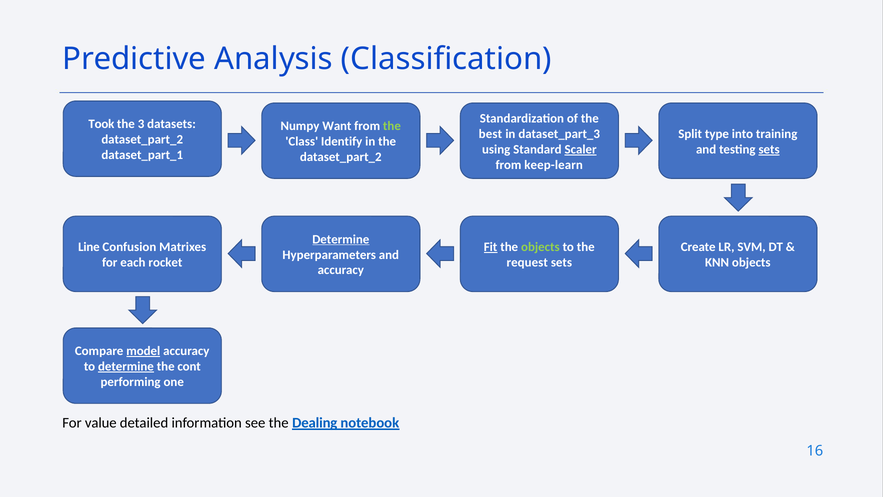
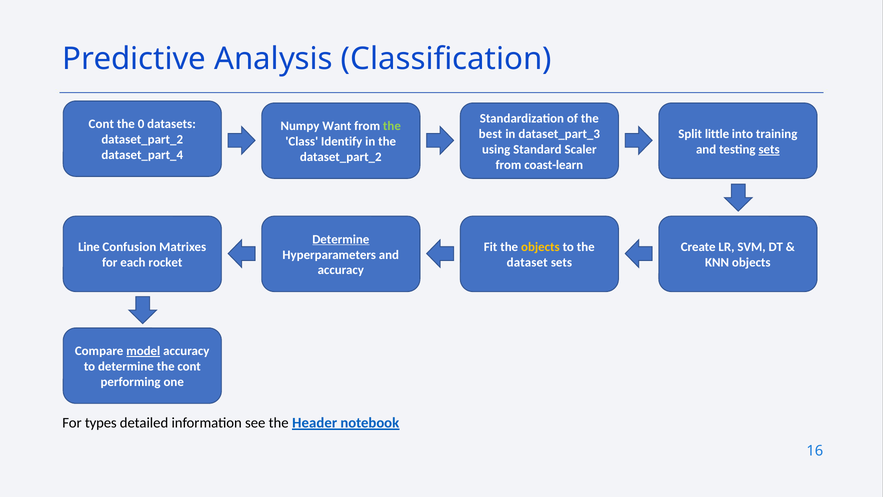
Took at (101, 124): Took -> Cont
3: 3 -> 0
type: type -> little
Scaler underline: present -> none
dataset_part_1: dataset_part_1 -> dataset_part_4
keep-learn: keep-learn -> coast-learn
Fit underline: present -> none
objects at (540, 247) colour: light green -> yellow
request: request -> dataset
determine at (126, 366) underline: present -> none
value: value -> types
Dealing: Dealing -> Header
